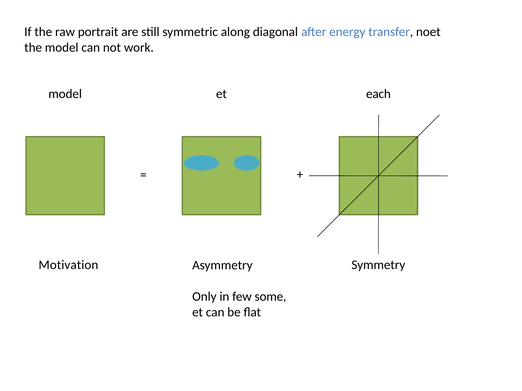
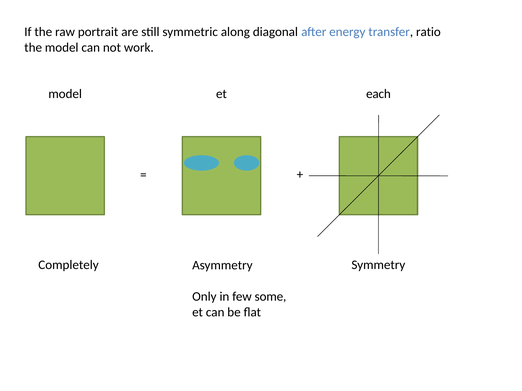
noet: noet -> ratio
Motivation: Motivation -> Completely
